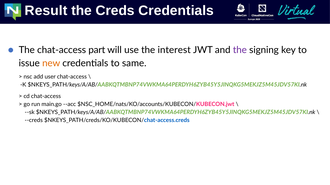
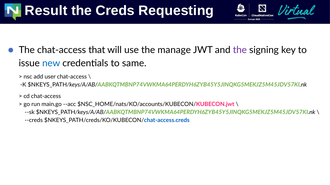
Creds Credentials: Credentials -> Requesting
part: part -> that
interest: interest -> manage
new colour: orange -> blue
